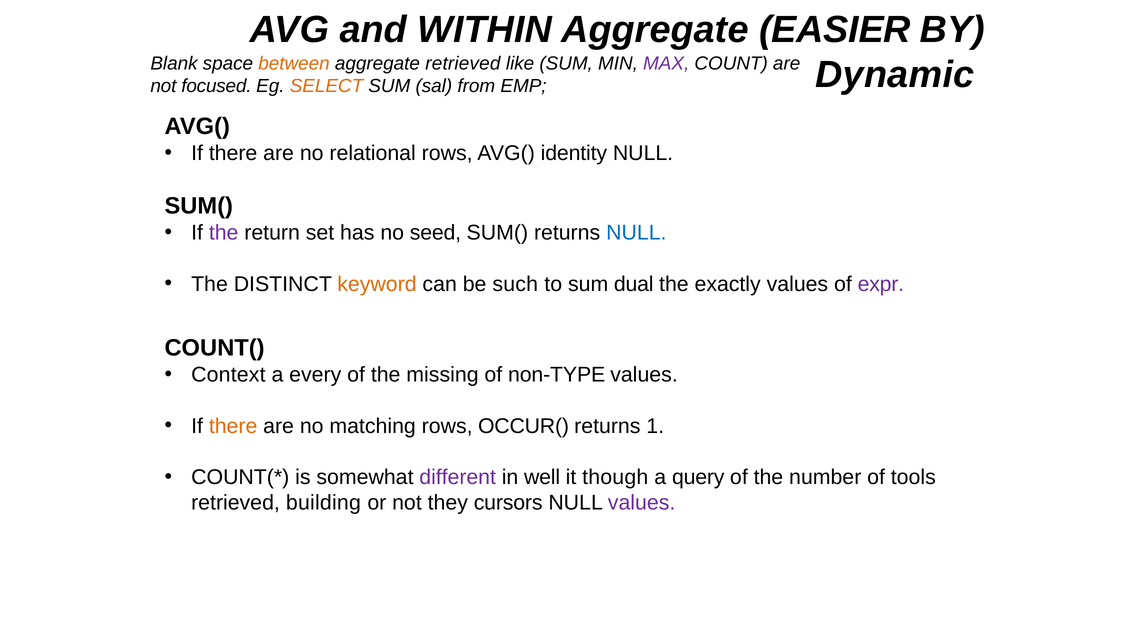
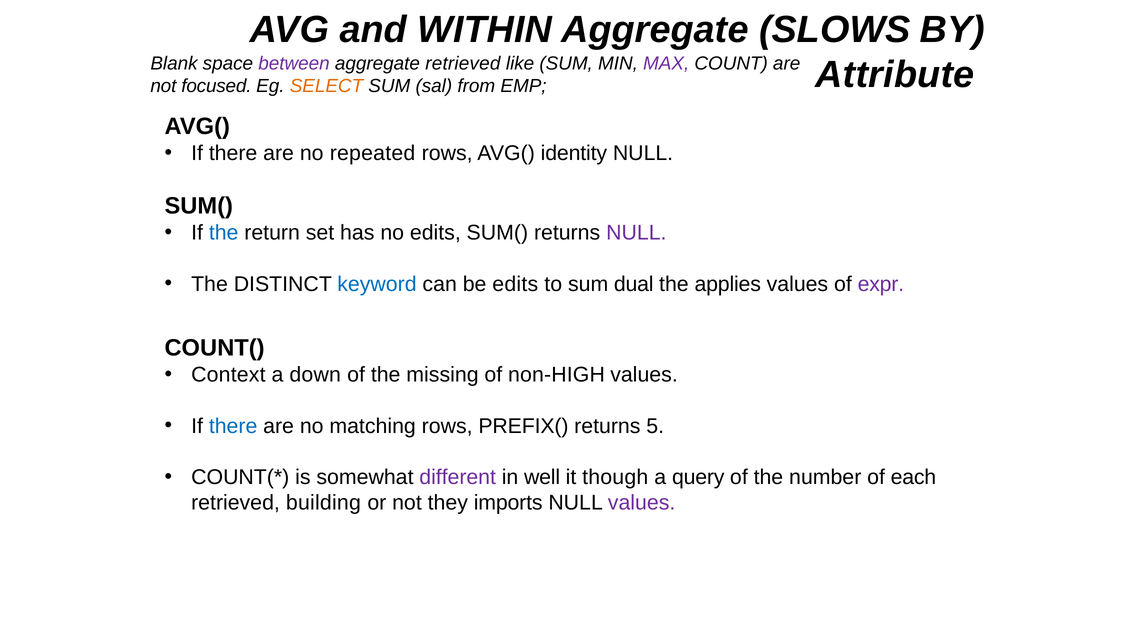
EASIER: EASIER -> SLOWS
between colour: orange -> purple
Dynamic: Dynamic -> Attribute
relational: relational -> repeated
the at (224, 233) colour: purple -> blue
no seed: seed -> edits
NULL at (636, 233) colour: blue -> purple
keyword colour: orange -> blue
be such: such -> edits
exactly: exactly -> applies
every: every -> down
non-TYPE: non-TYPE -> non-HIGH
there at (233, 426) colour: orange -> blue
OCCUR(: OCCUR( -> PREFIX(
1: 1 -> 5
tools: tools -> each
cursors: cursors -> imports
